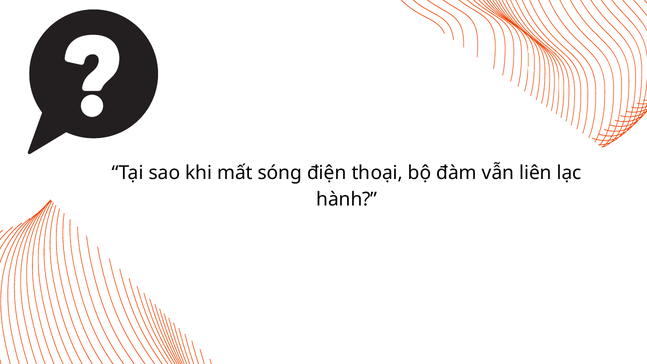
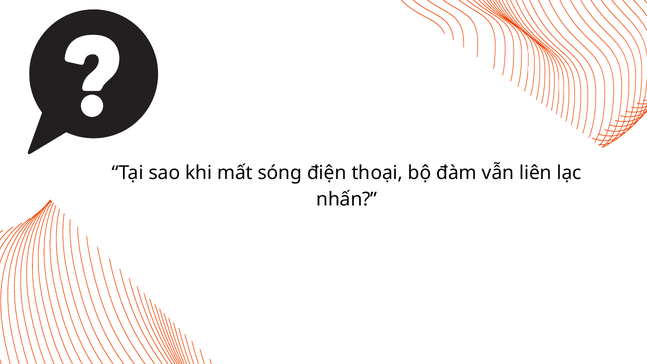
hành: hành -> nhấn
